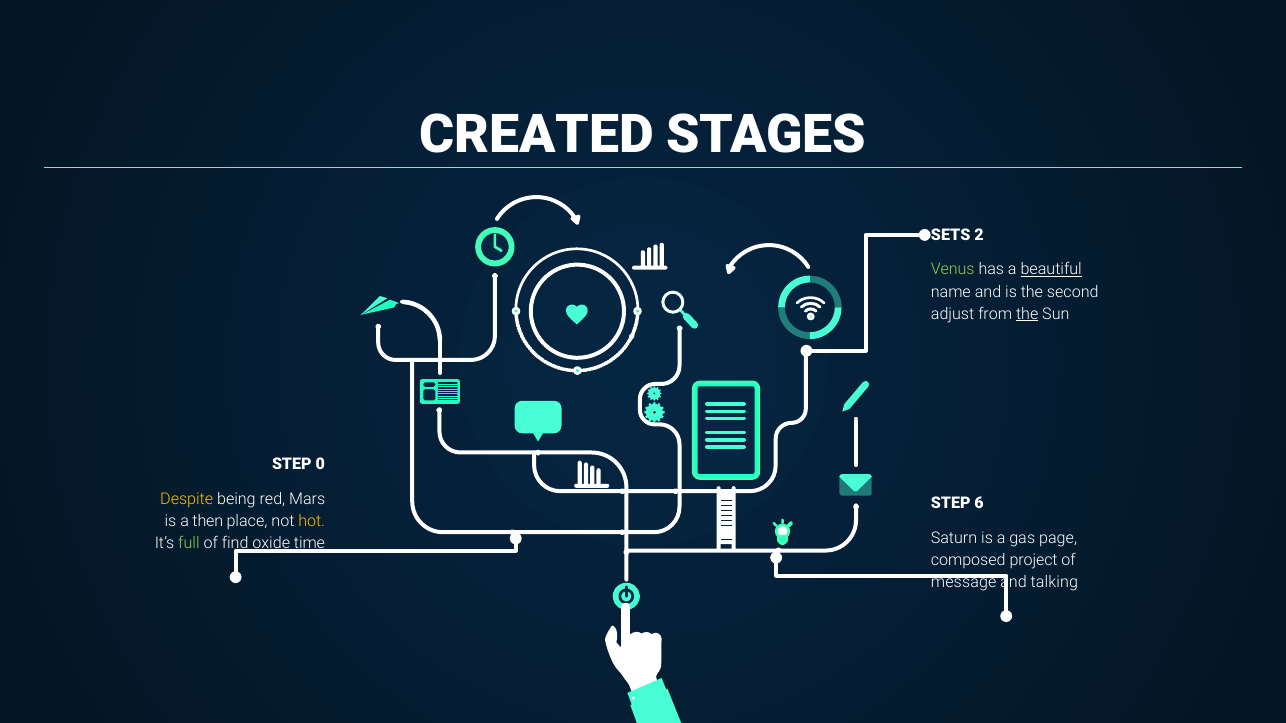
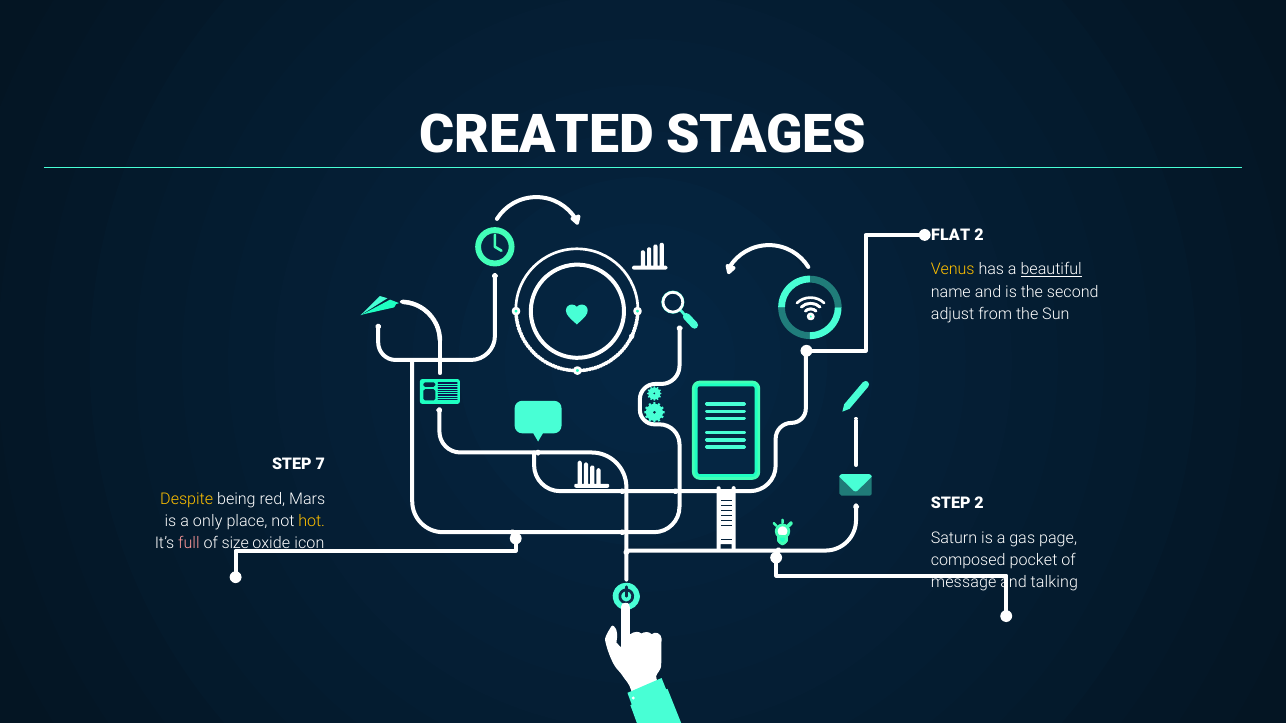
SETS: SETS -> FLAT
Venus colour: light green -> yellow
the at (1027, 314) underline: present -> none
0: 0 -> 7
STEP 6: 6 -> 2
then: then -> only
full colour: light green -> pink
find: find -> size
time: time -> icon
project: project -> pocket
